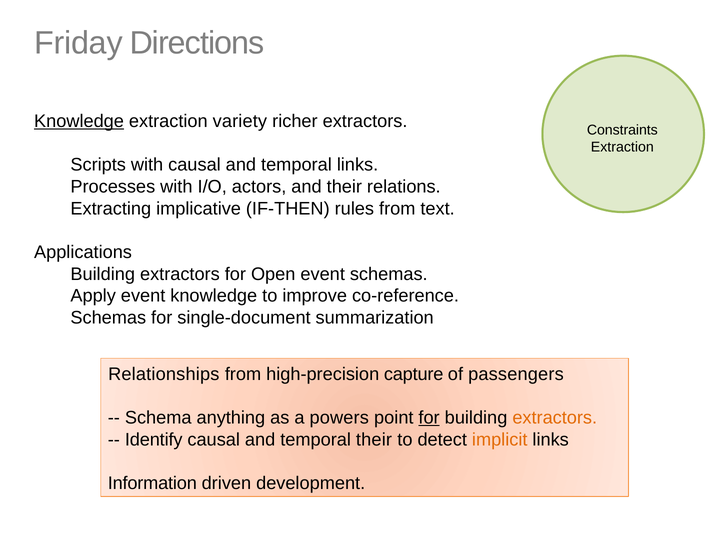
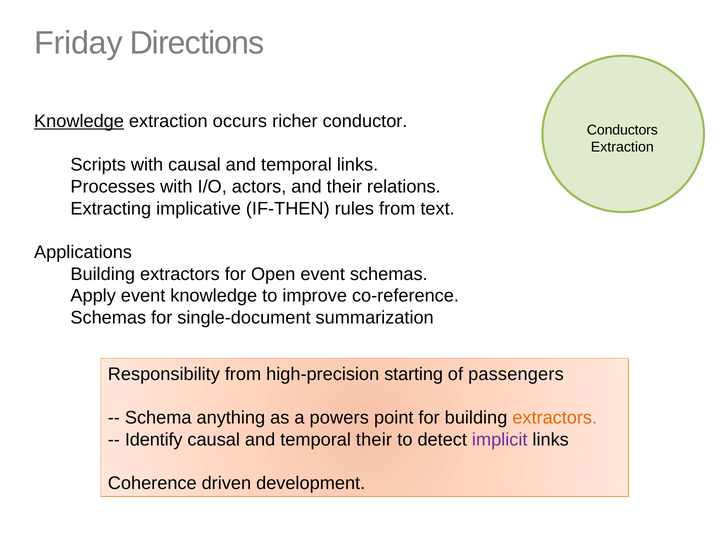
variety: variety -> occurs
richer extractors: extractors -> conductor
Constraints: Constraints -> Conductors
Relationships: Relationships -> Responsibility
capture: capture -> starting
for at (429, 417) underline: present -> none
implicit colour: orange -> purple
Information: Information -> Coherence
